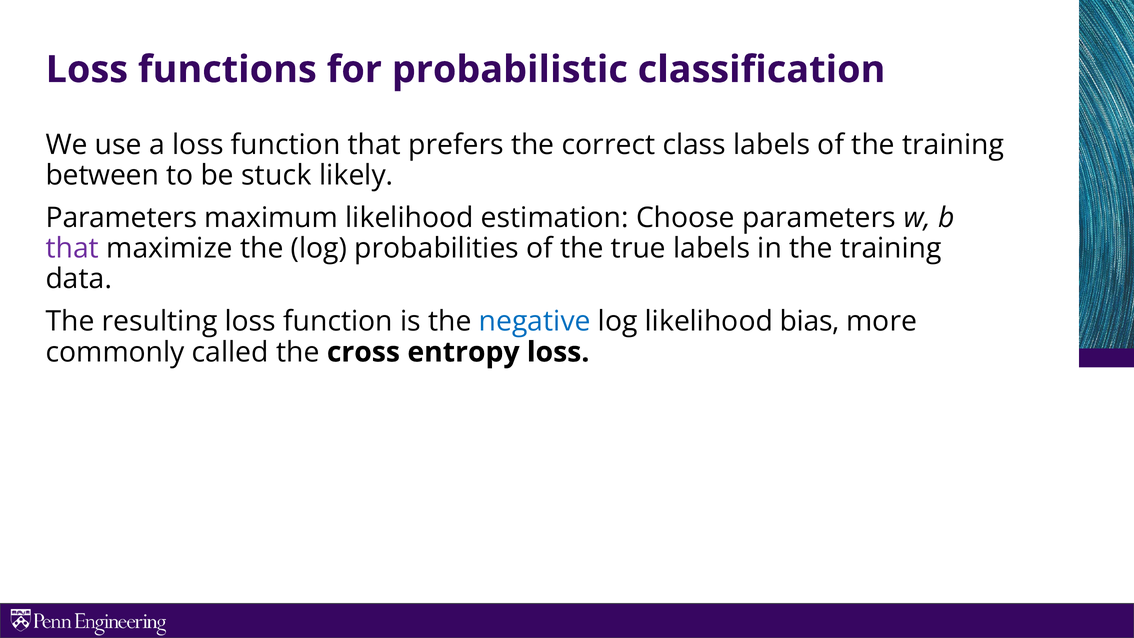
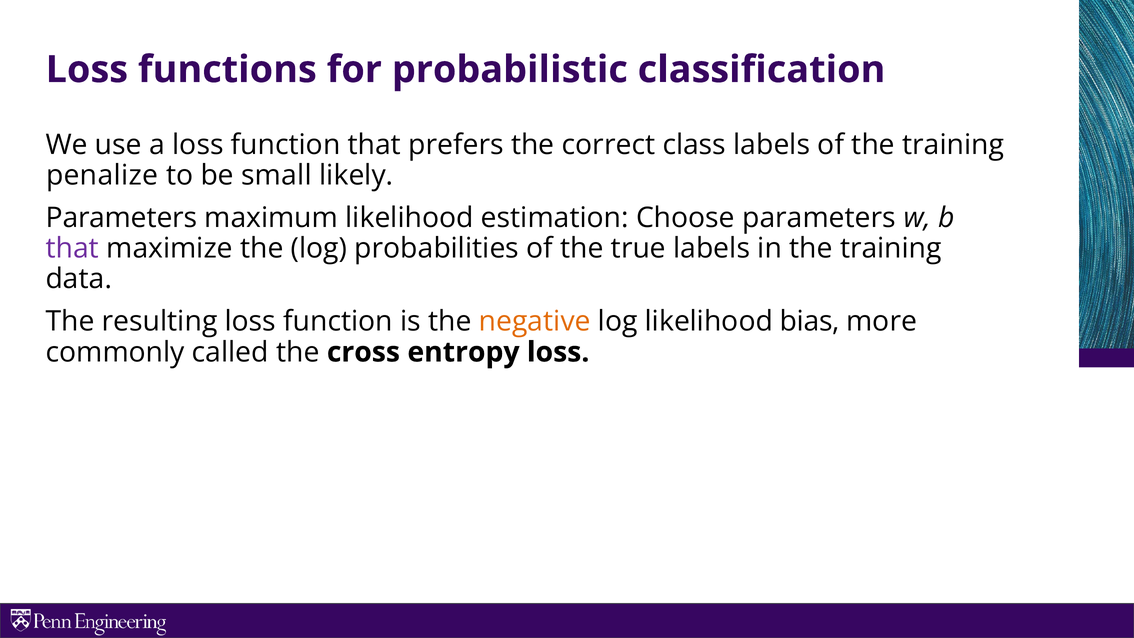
between: between -> penalize
stuck: stuck -> small
negative colour: blue -> orange
